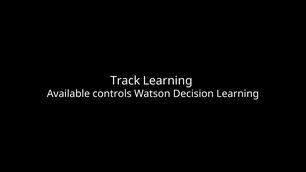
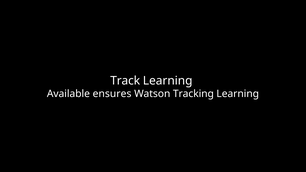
controls: controls -> ensures
Decision: Decision -> Tracking
